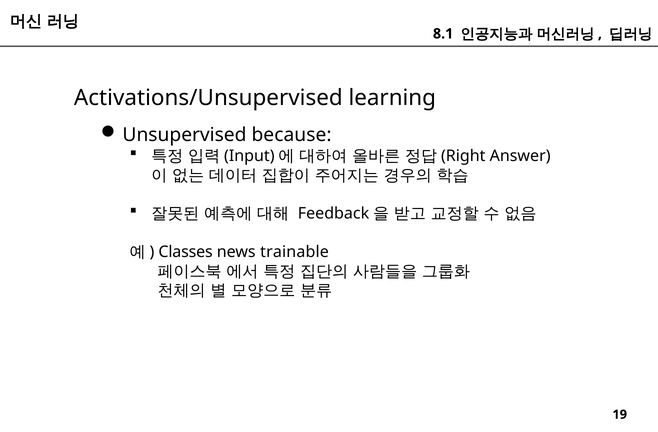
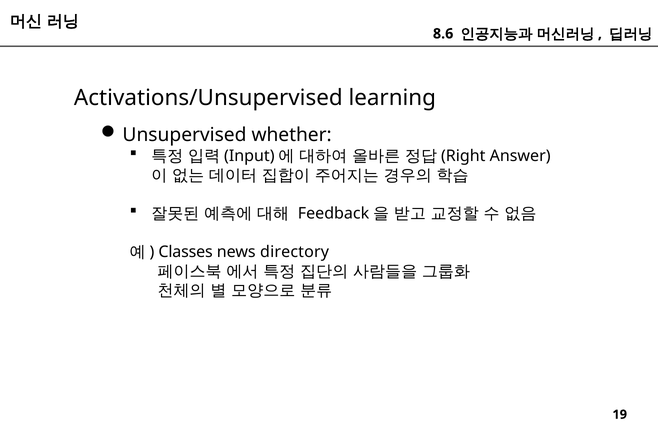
8.1: 8.1 -> 8.6
because: because -> whether
trainable: trainable -> directory
